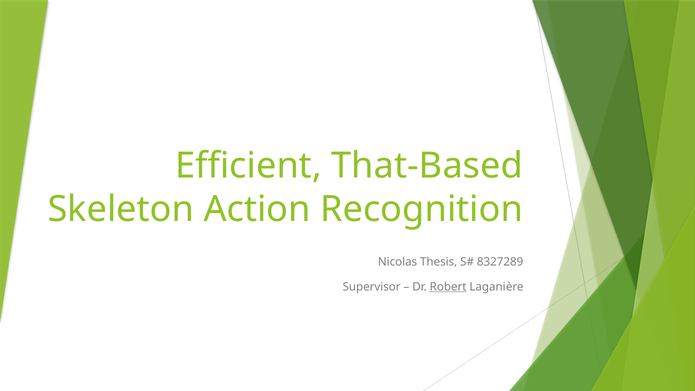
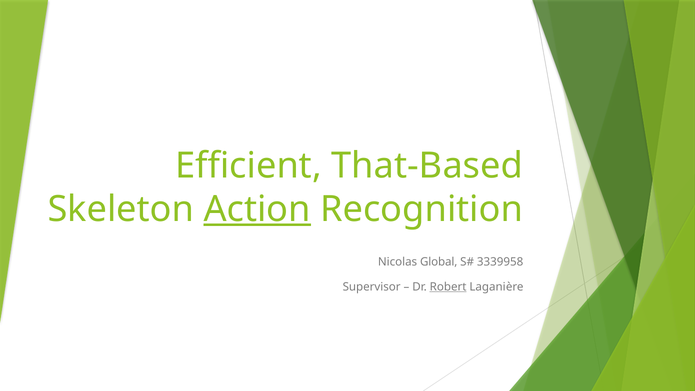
Action underline: none -> present
Thesis: Thesis -> Global
8327289: 8327289 -> 3339958
